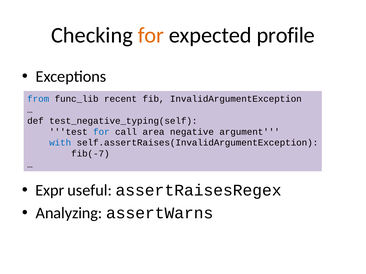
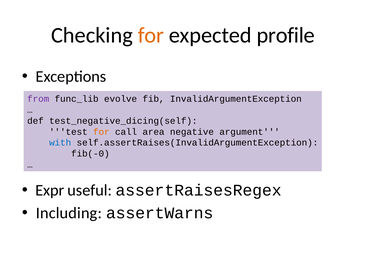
from colour: blue -> purple
recent: recent -> evolve
test_negative_typing(self: test_negative_typing(self -> test_negative_dicing(self
for at (101, 132) colour: blue -> orange
fib(-7: fib(-7 -> fib(-0
Analyzing: Analyzing -> Including
